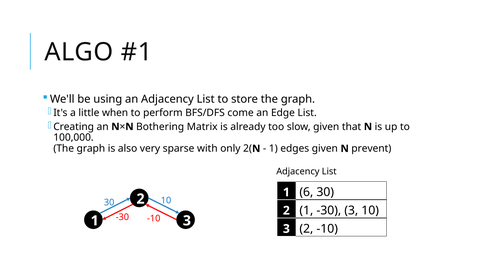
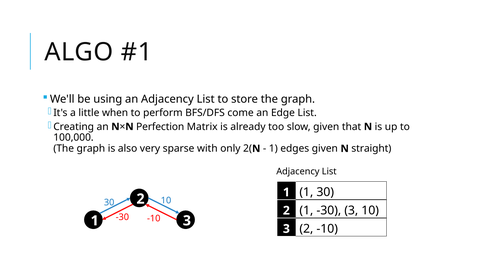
Bothering: Bothering -> Perfection
prevent: prevent -> straight
6 at (306, 192): 6 -> 1
